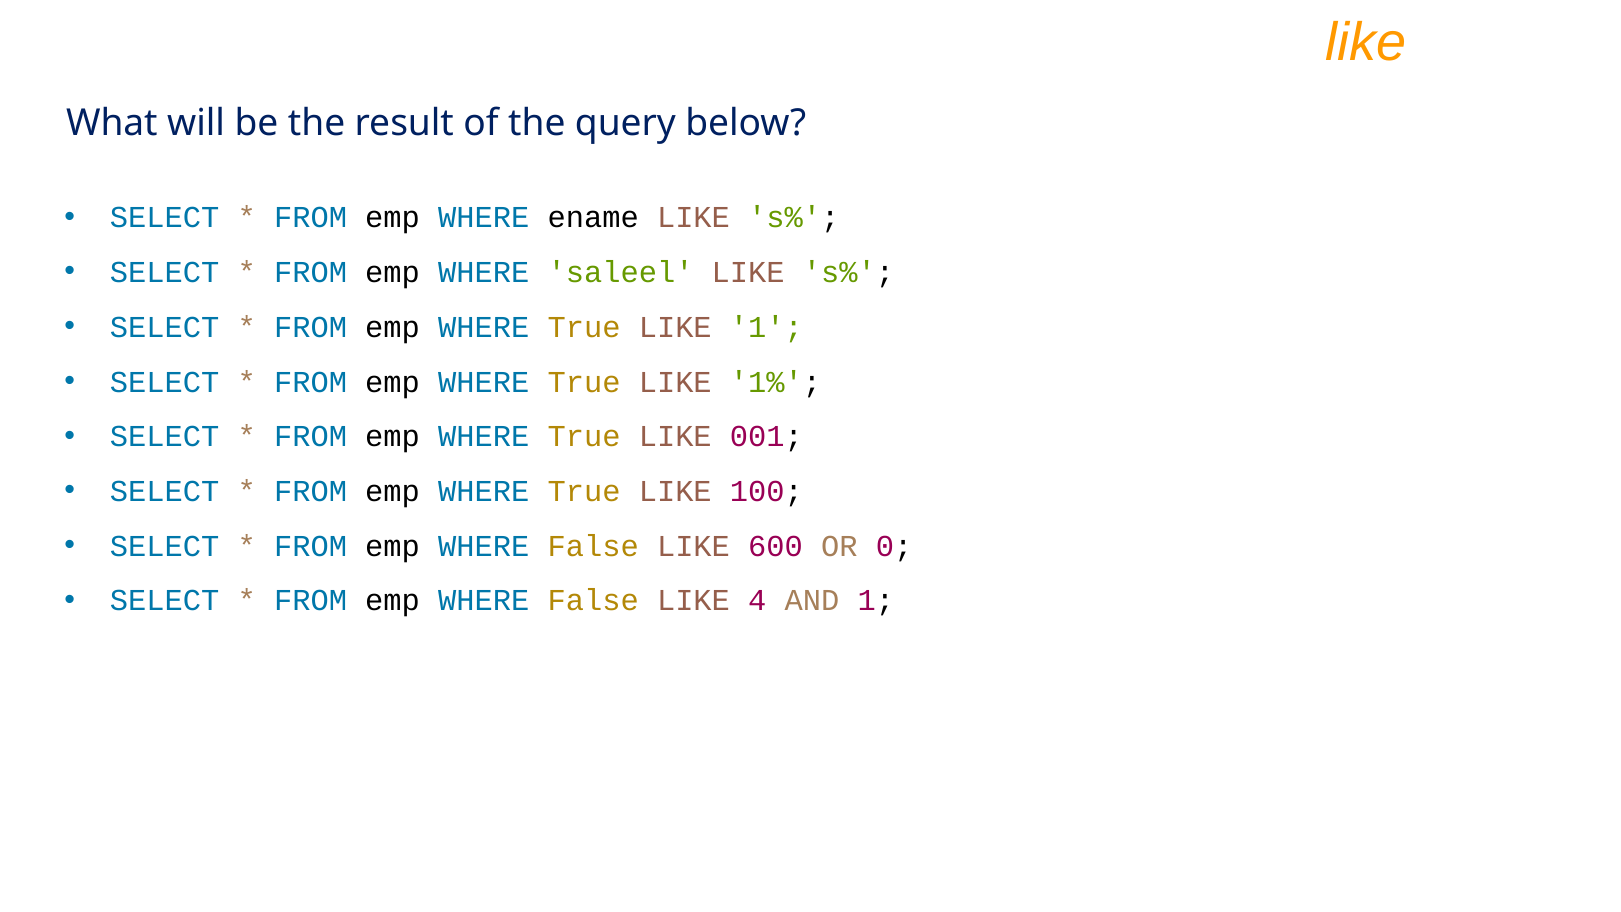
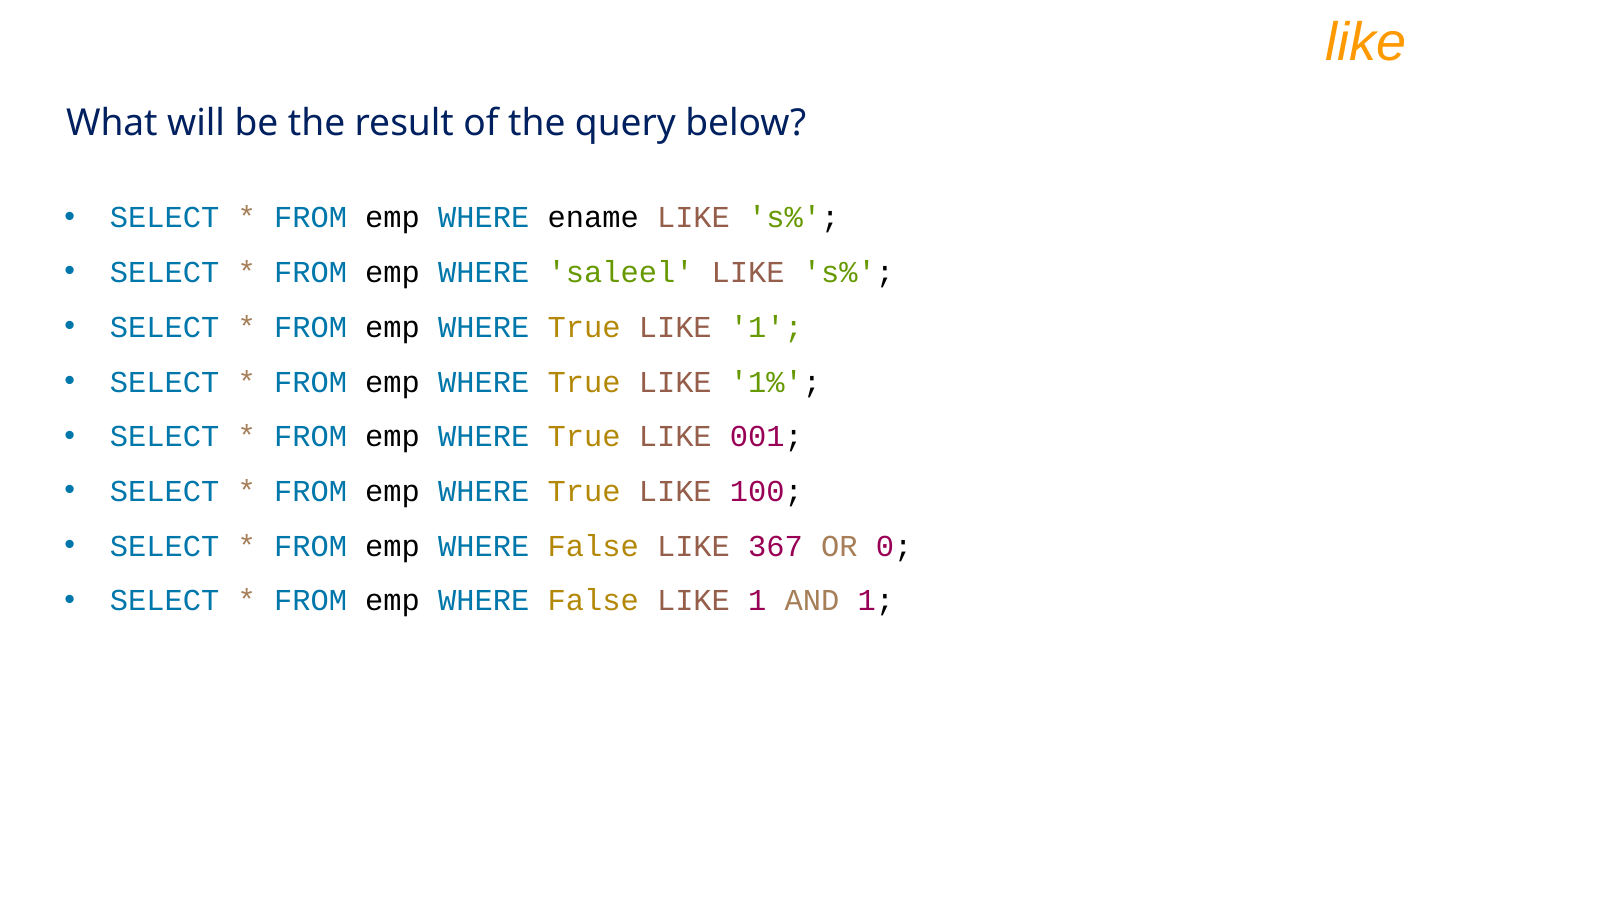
600: 600 -> 367
False LIKE 4: 4 -> 1
